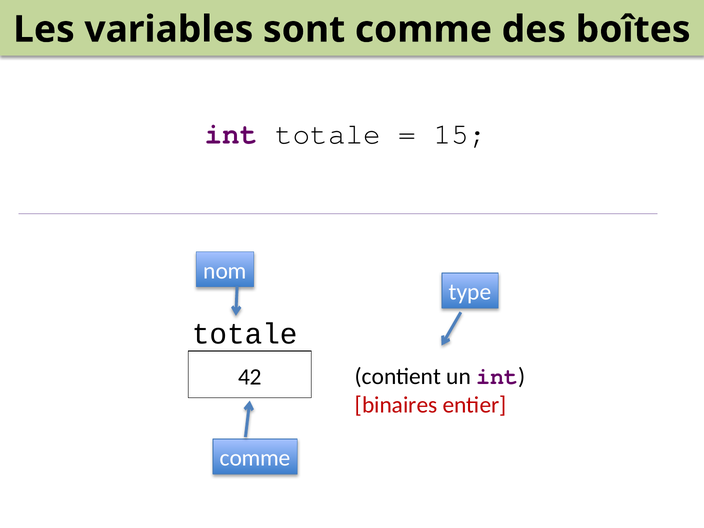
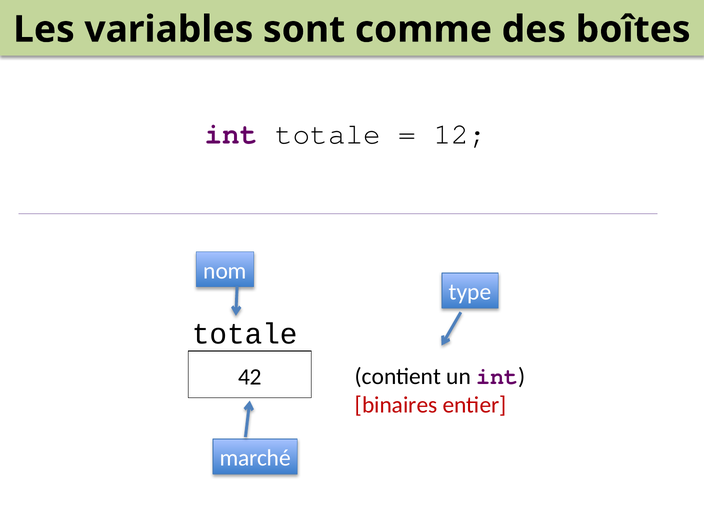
15: 15 -> 12
comme at (255, 458): comme -> marché
